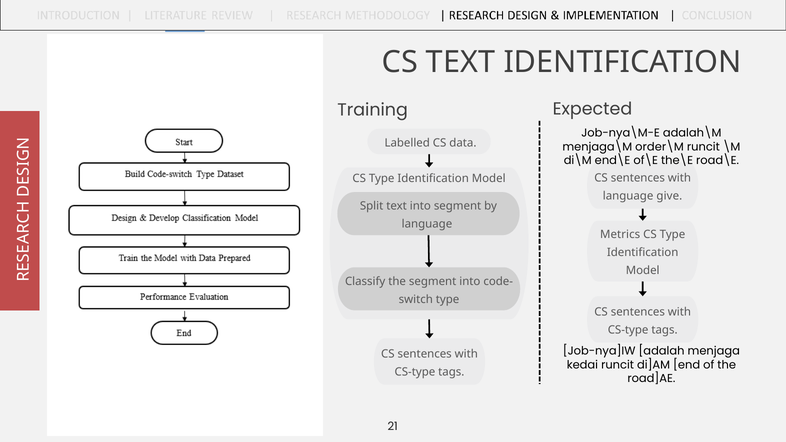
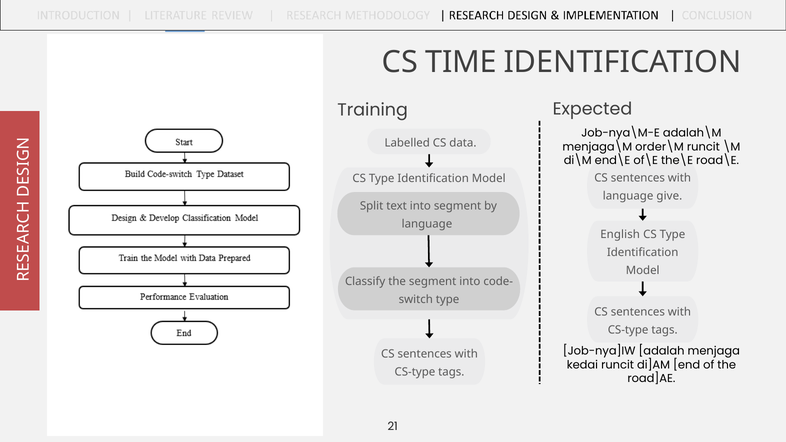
CS TEXT: TEXT -> TIME
Metrics: Metrics -> English
